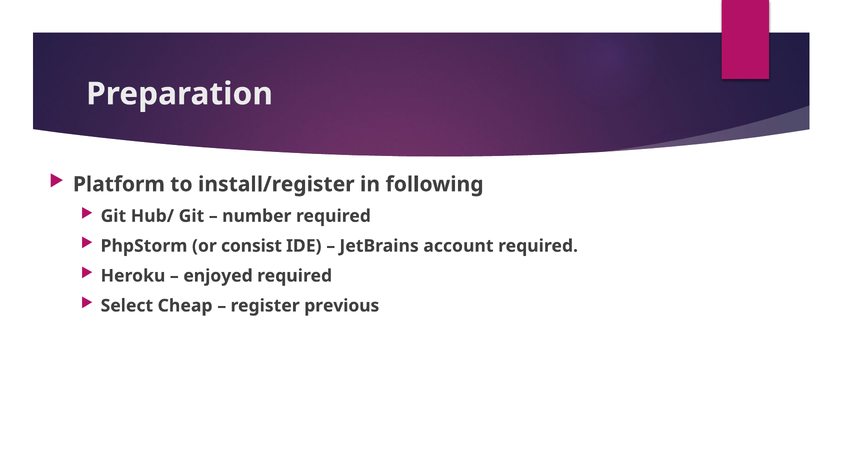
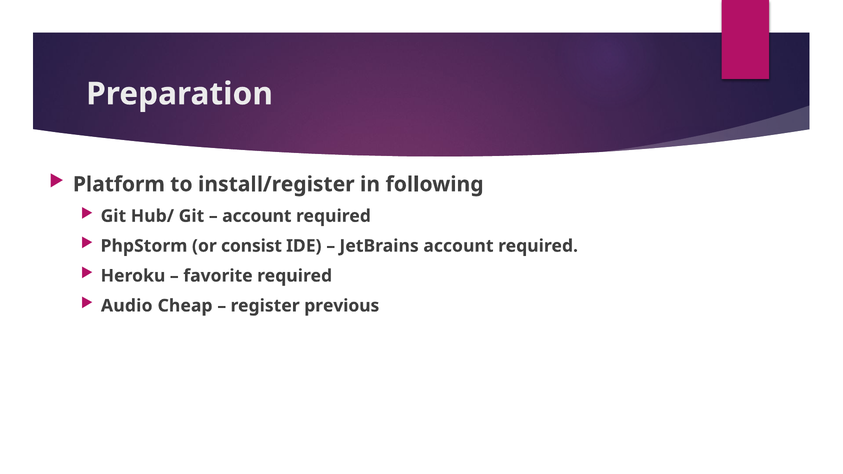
number at (257, 216): number -> account
enjoyed: enjoyed -> favorite
Select: Select -> Audio
